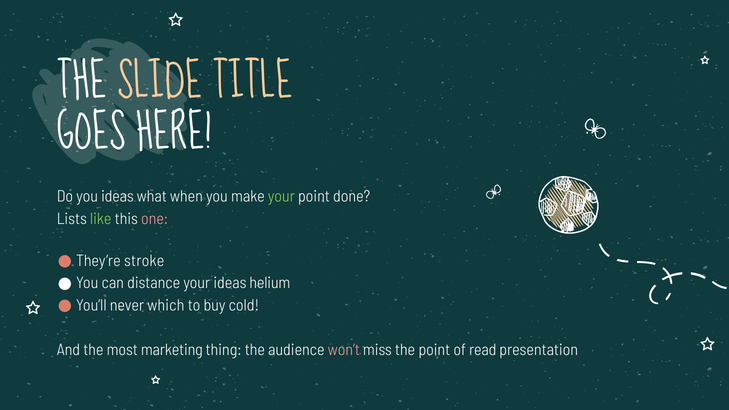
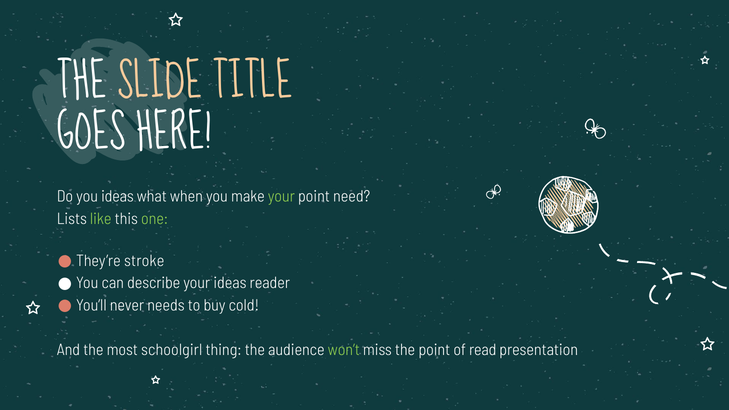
done: done -> need
one colour: pink -> light green
distance: distance -> describe
helium: helium -> reader
which: which -> needs
marketing: marketing -> schoolgirl
won’t colour: pink -> light green
